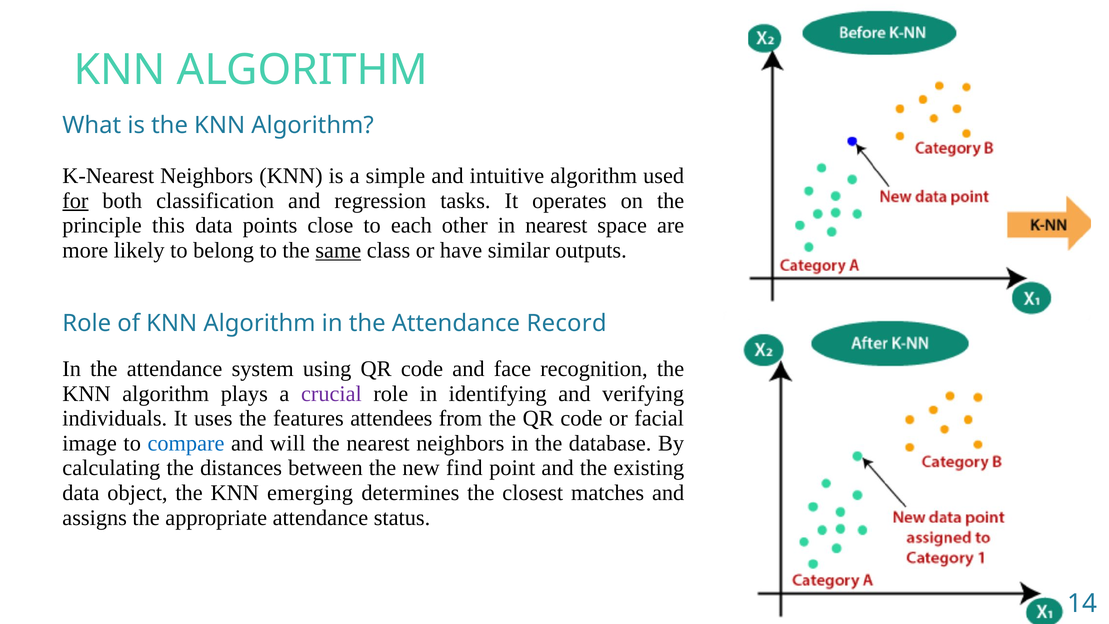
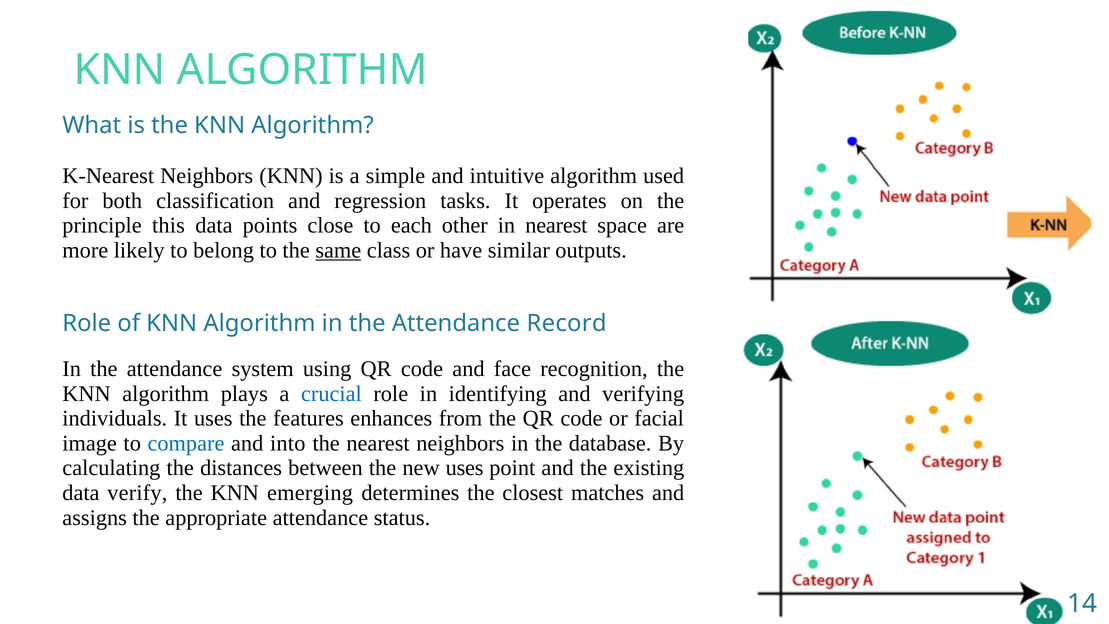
for underline: present -> none
crucial colour: purple -> blue
attendees: attendees -> enhances
will: will -> into
new find: find -> uses
object: object -> verify
